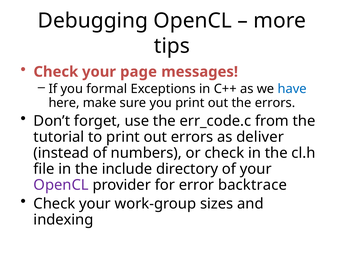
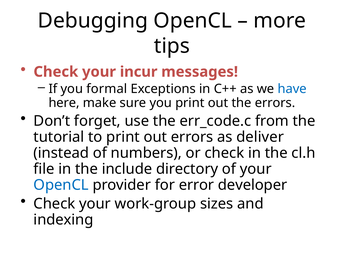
page: page -> incur
OpenCL at (61, 185) colour: purple -> blue
backtrace: backtrace -> developer
